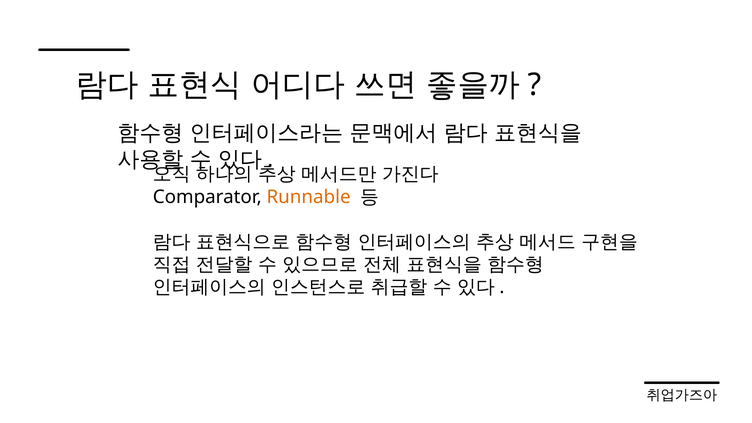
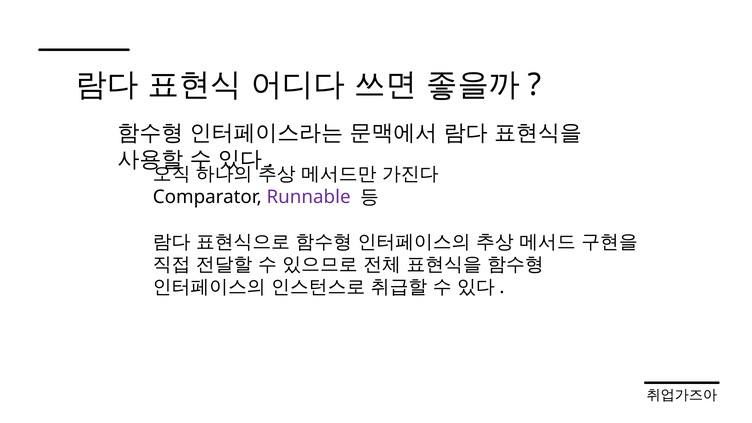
Runnable colour: orange -> purple
